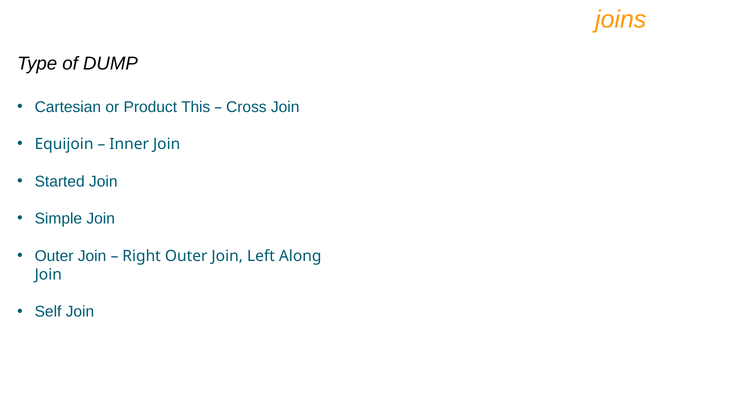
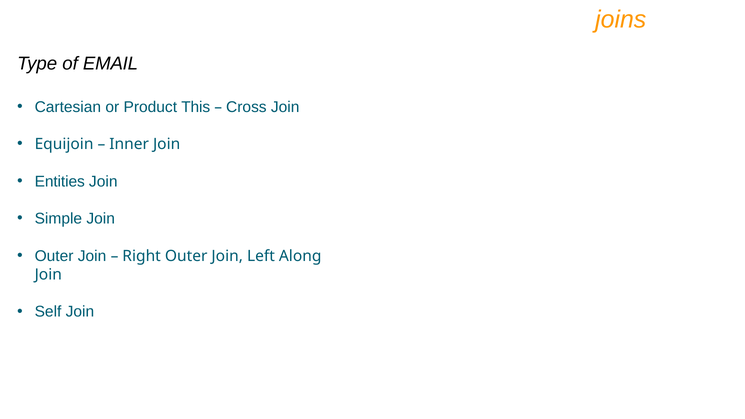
DUMP: DUMP -> EMAIL
Started: Started -> Entities
